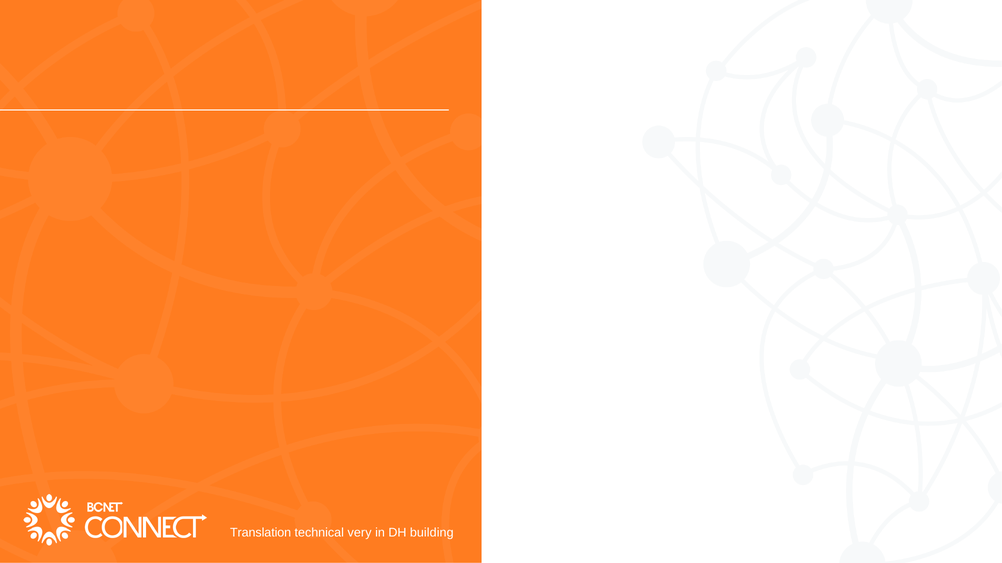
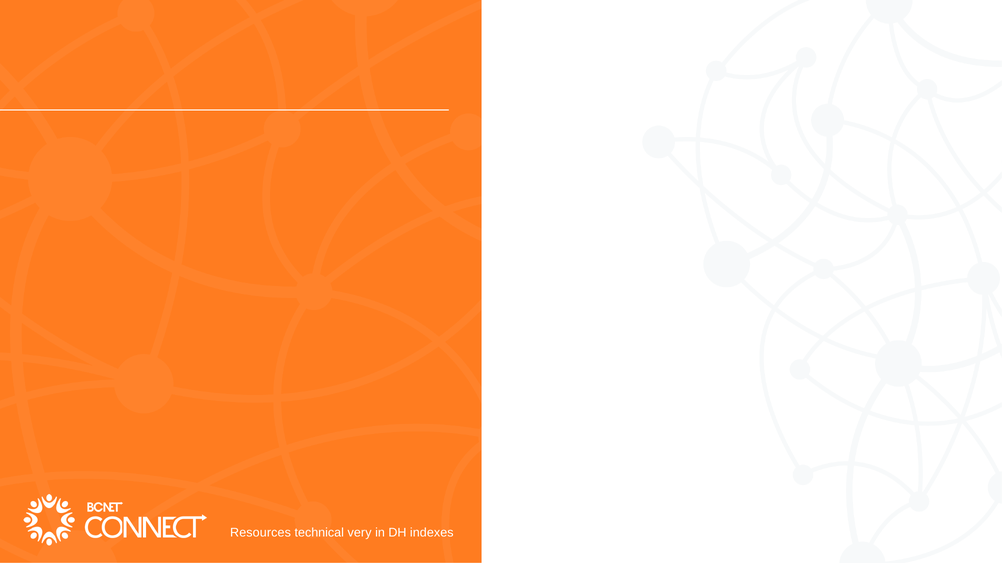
Translation: Translation -> Resources
building: building -> indexes
